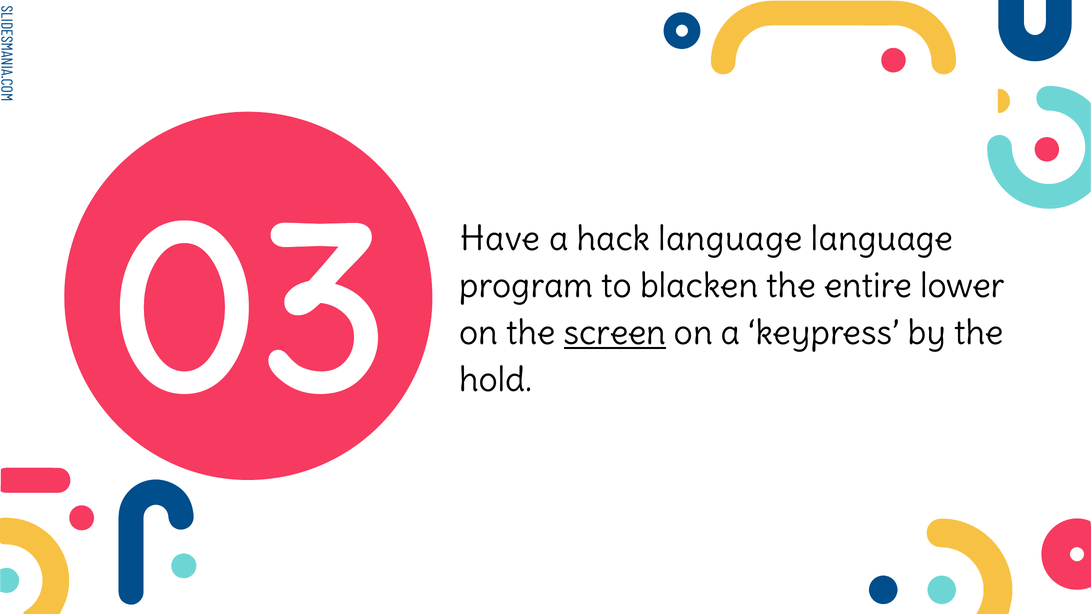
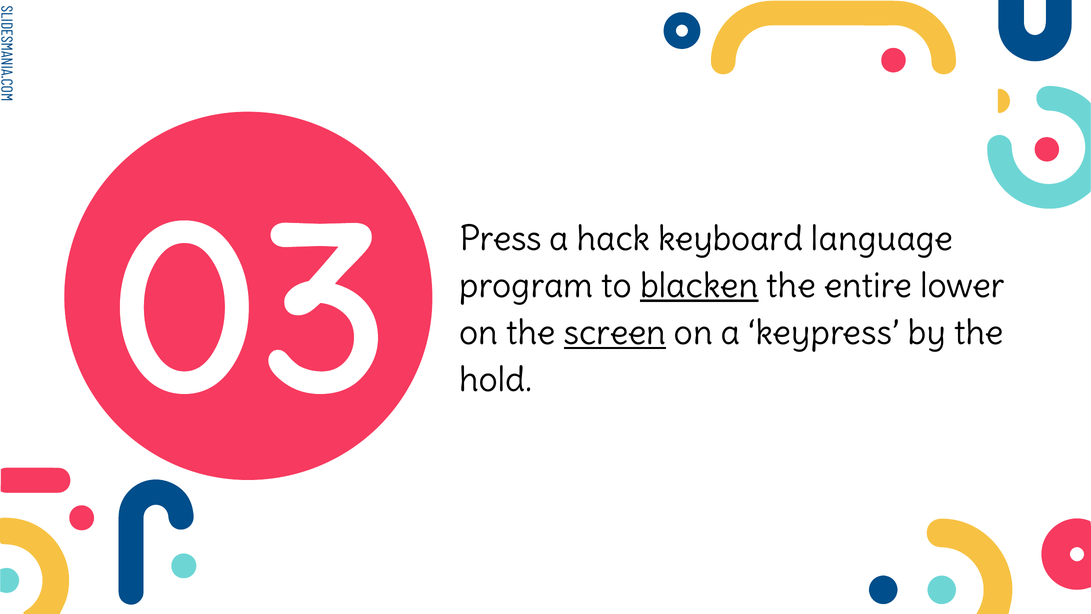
Have: Have -> Press
hack language: language -> keyboard
blacken underline: none -> present
